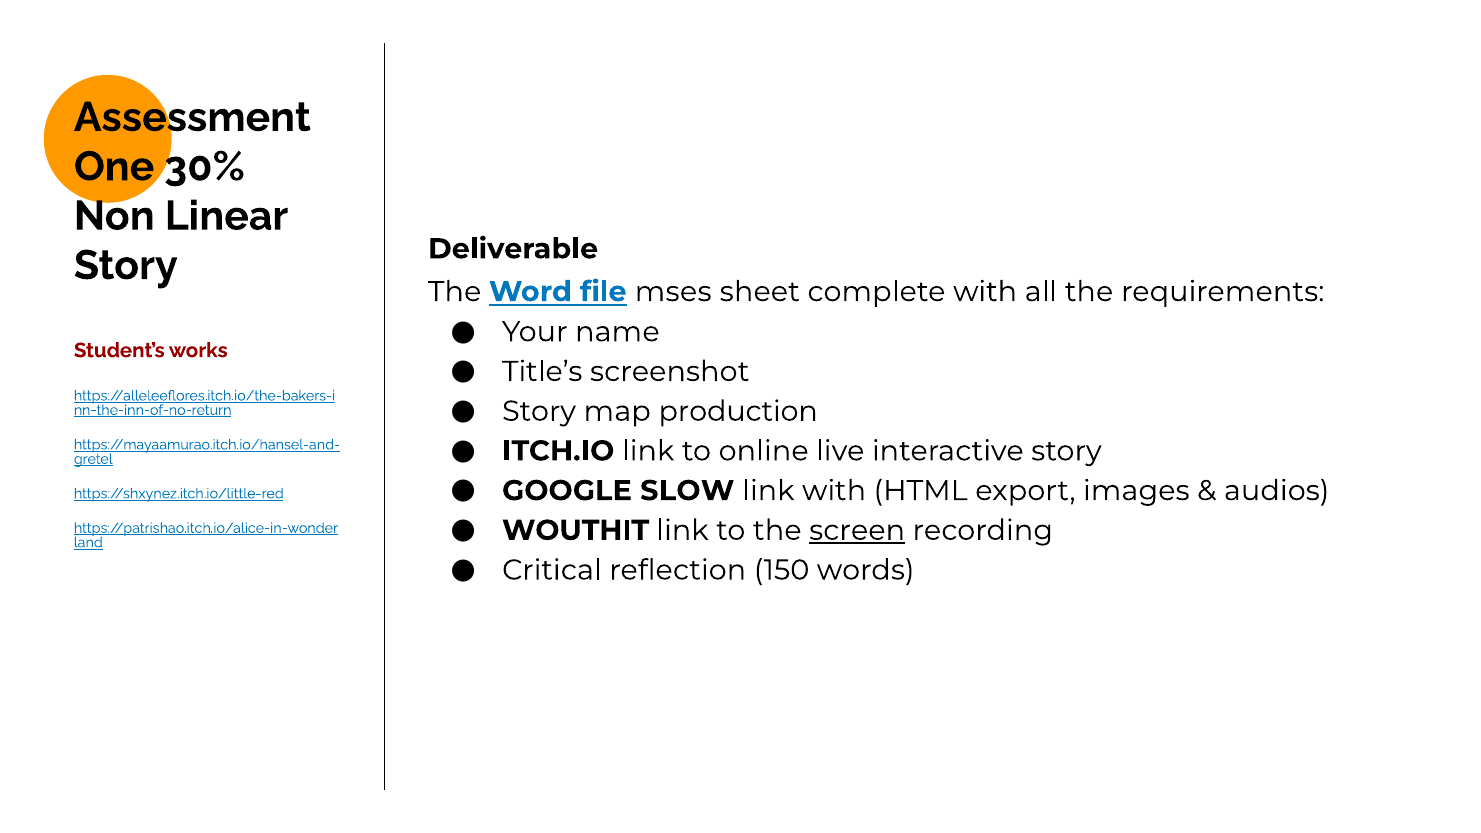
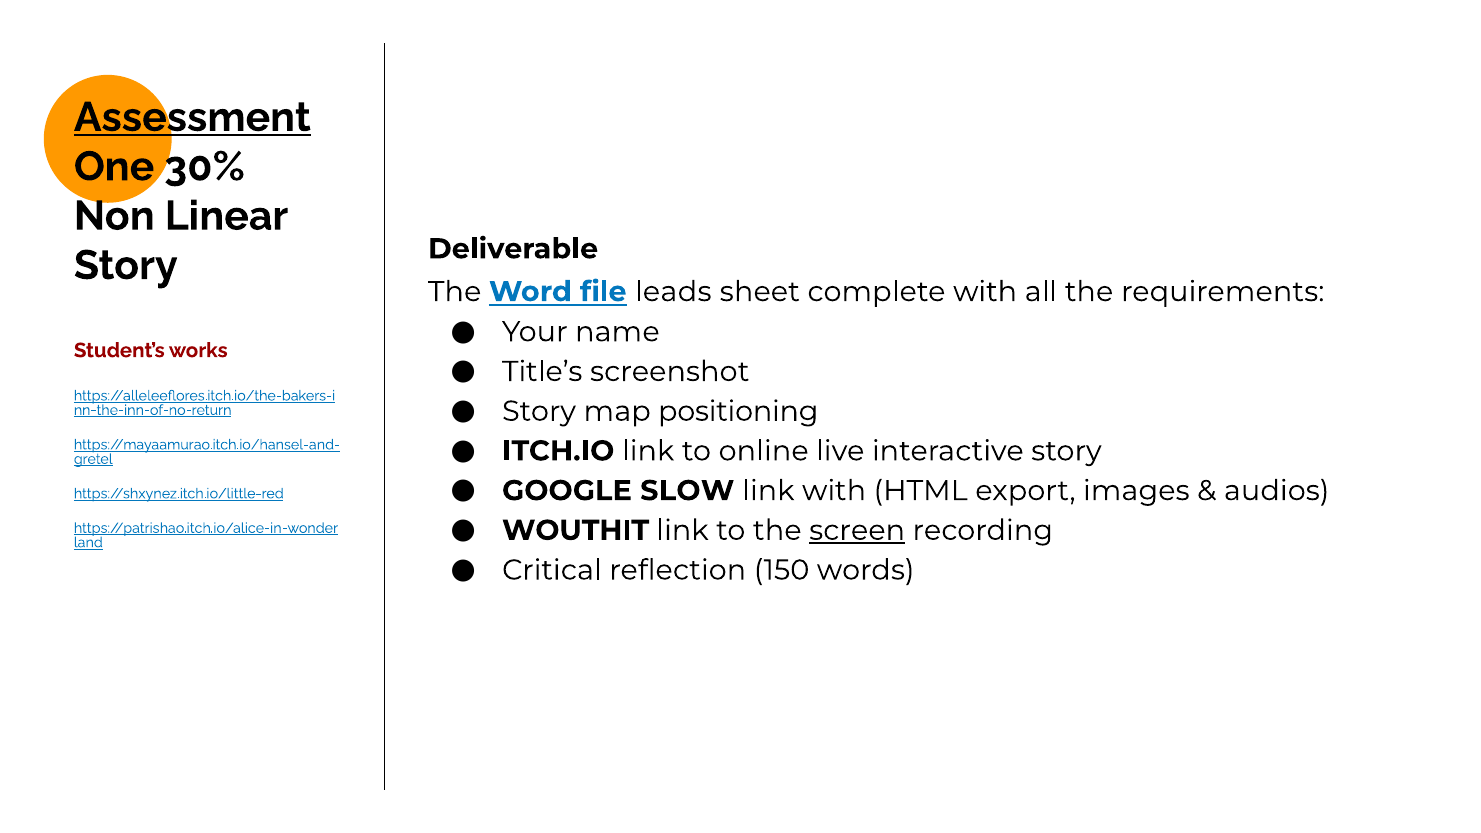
Assessment underline: none -> present
mses: mses -> leads
production: production -> positioning
